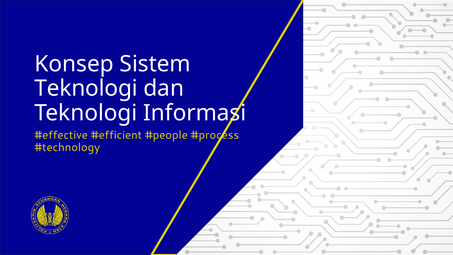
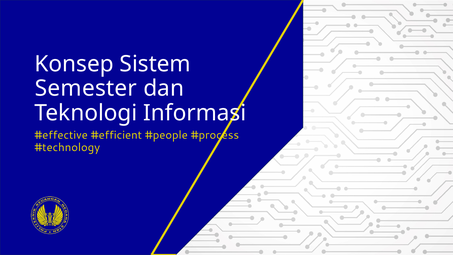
Teknologi at (86, 88): Teknologi -> Semester
